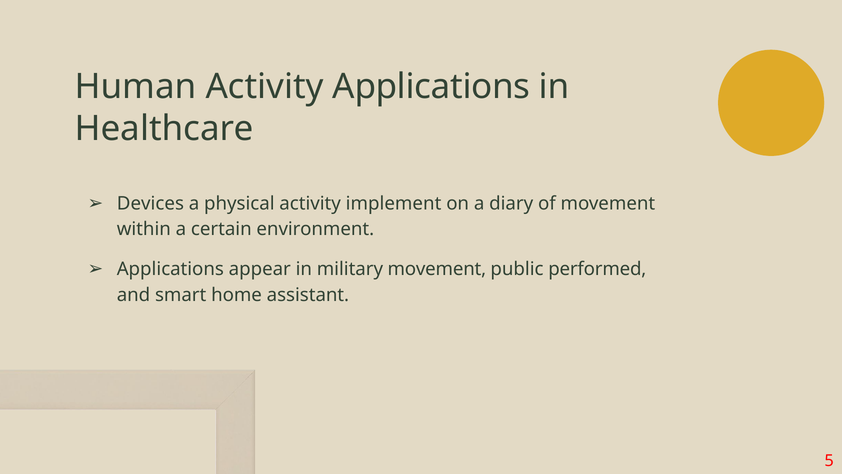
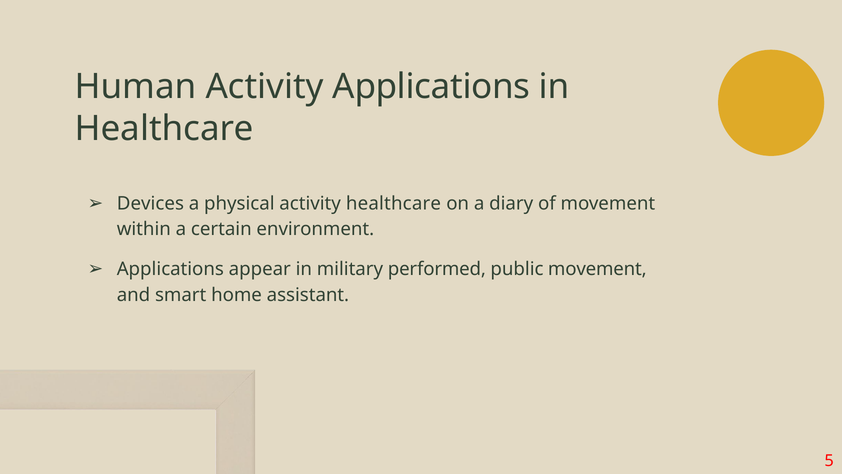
activity implement: implement -> healthcare
military movement: movement -> performed
public performed: performed -> movement
